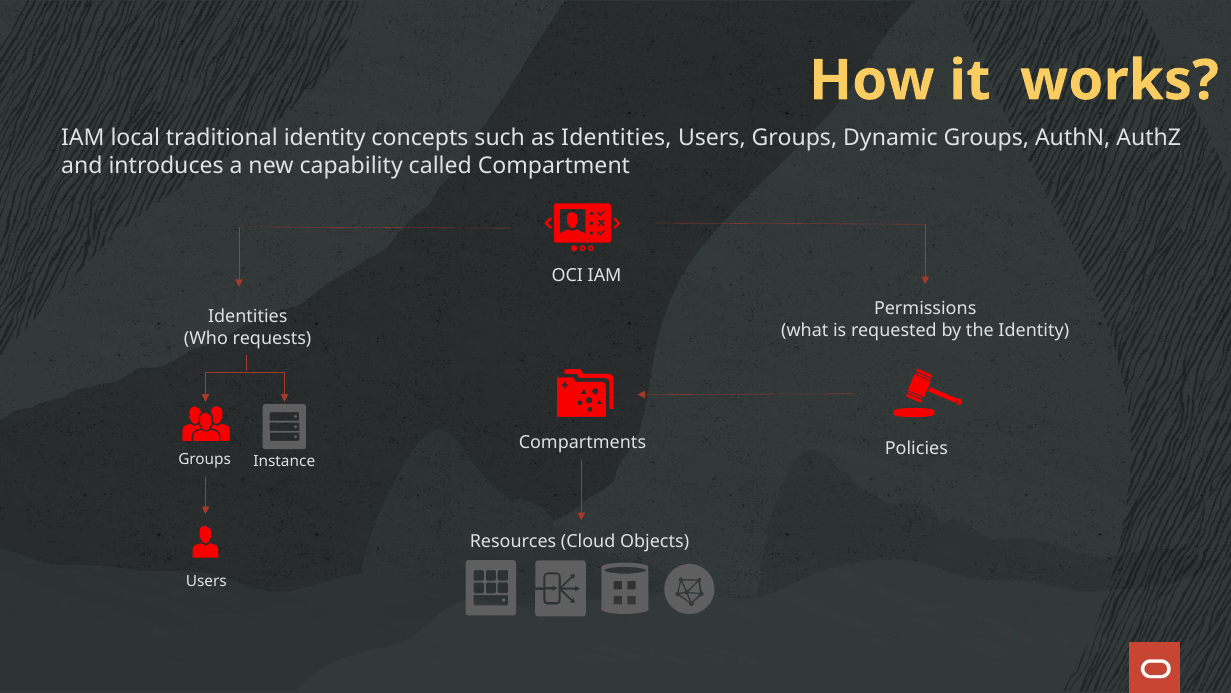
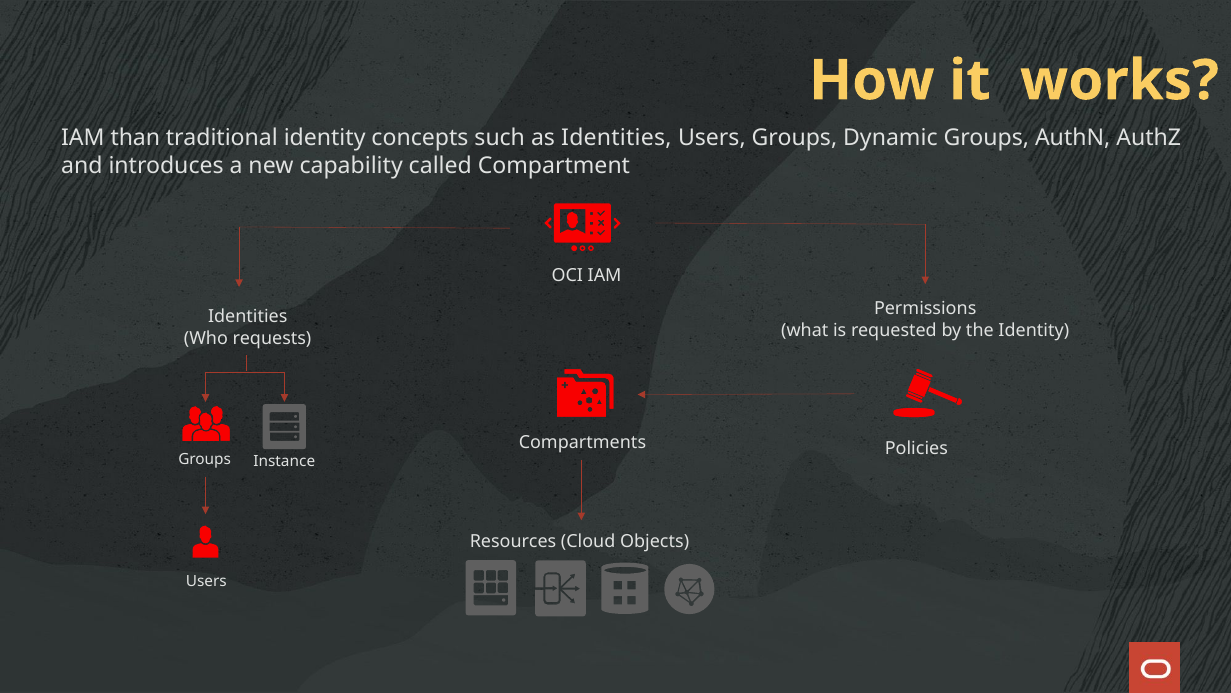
local: local -> than
